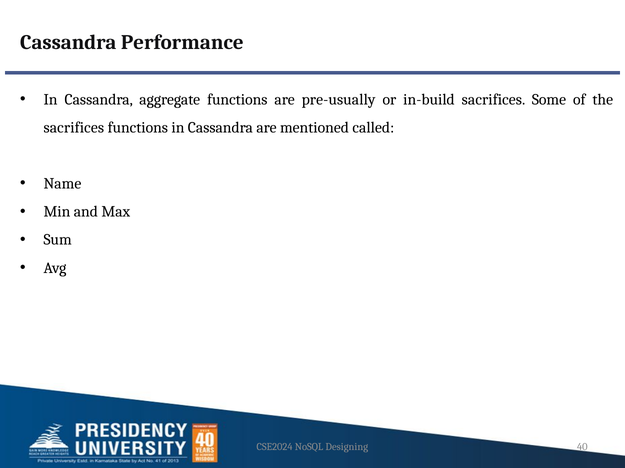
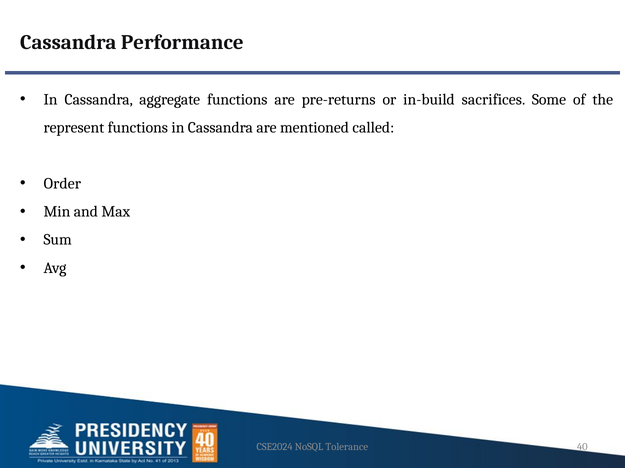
pre-usually: pre-usually -> pre-returns
sacrifices at (74, 128): sacrifices -> represent
Name: Name -> Order
Designing: Designing -> Tolerance
